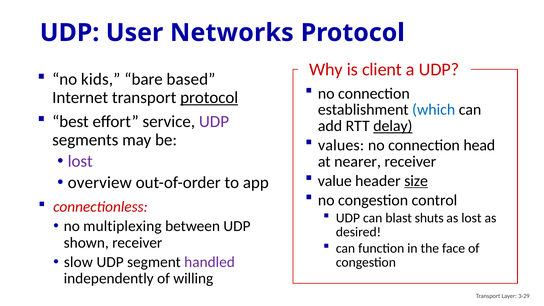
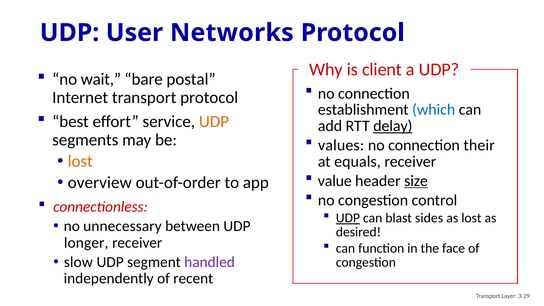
kids: kids -> wait
based: based -> postal
protocol at (209, 98) underline: present -> none
UDP at (214, 122) colour: purple -> orange
head: head -> their
lost at (80, 161) colour: purple -> orange
nearer: nearer -> equals
UDP at (348, 218) underline: none -> present
shuts: shuts -> sides
multiplexing: multiplexing -> unnecessary
shown: shown -> longer
willing: willing -> recent
